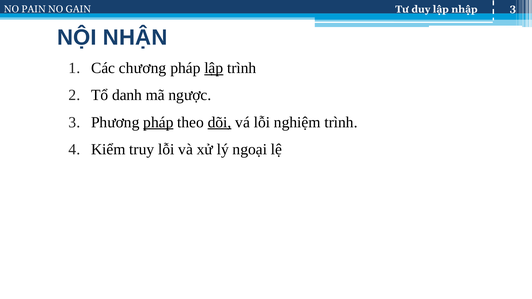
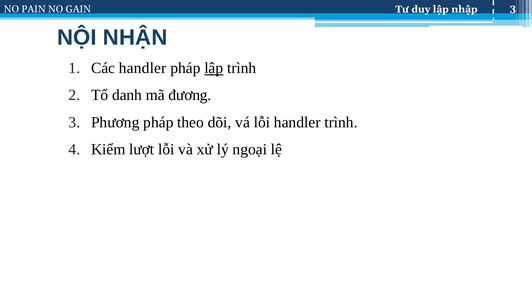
Các chương: chương -> handler
ngược: ngược -> đương
pháp at (158, 122) underline: present -> none
dõi underline: present -> none
lỗi nghiệm: nghiệm -> handler
truy: truy -> lượt
